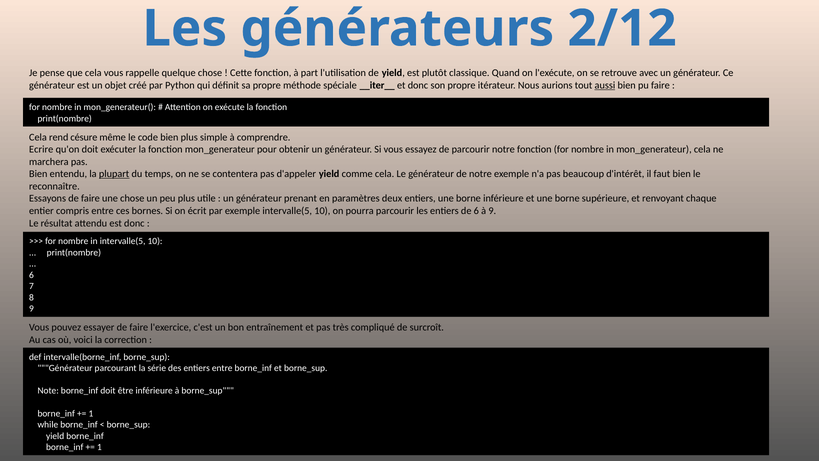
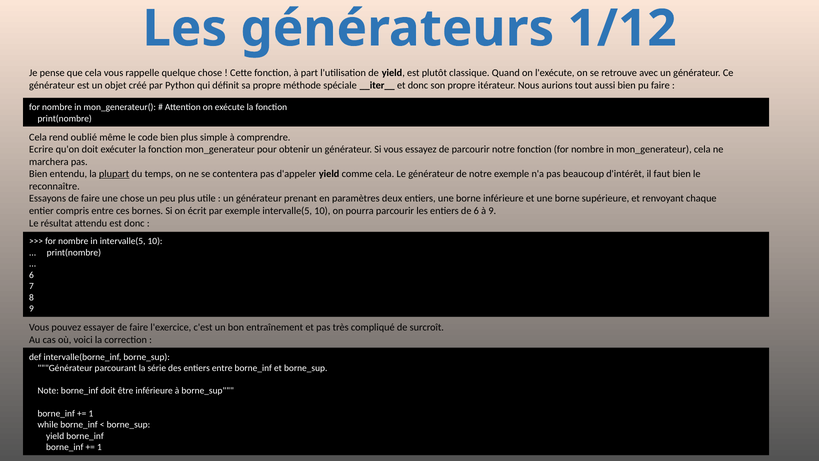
2/12: 2/12 -> 1/12
aussi underline: present -> none
césure: césure -> oublié
